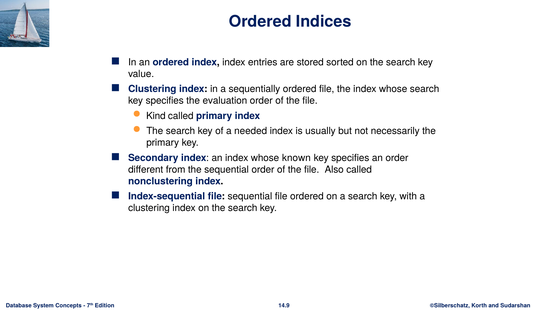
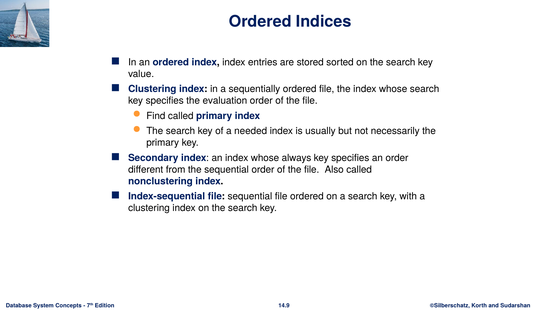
Kind: Kind -> Find
known: known -> always
